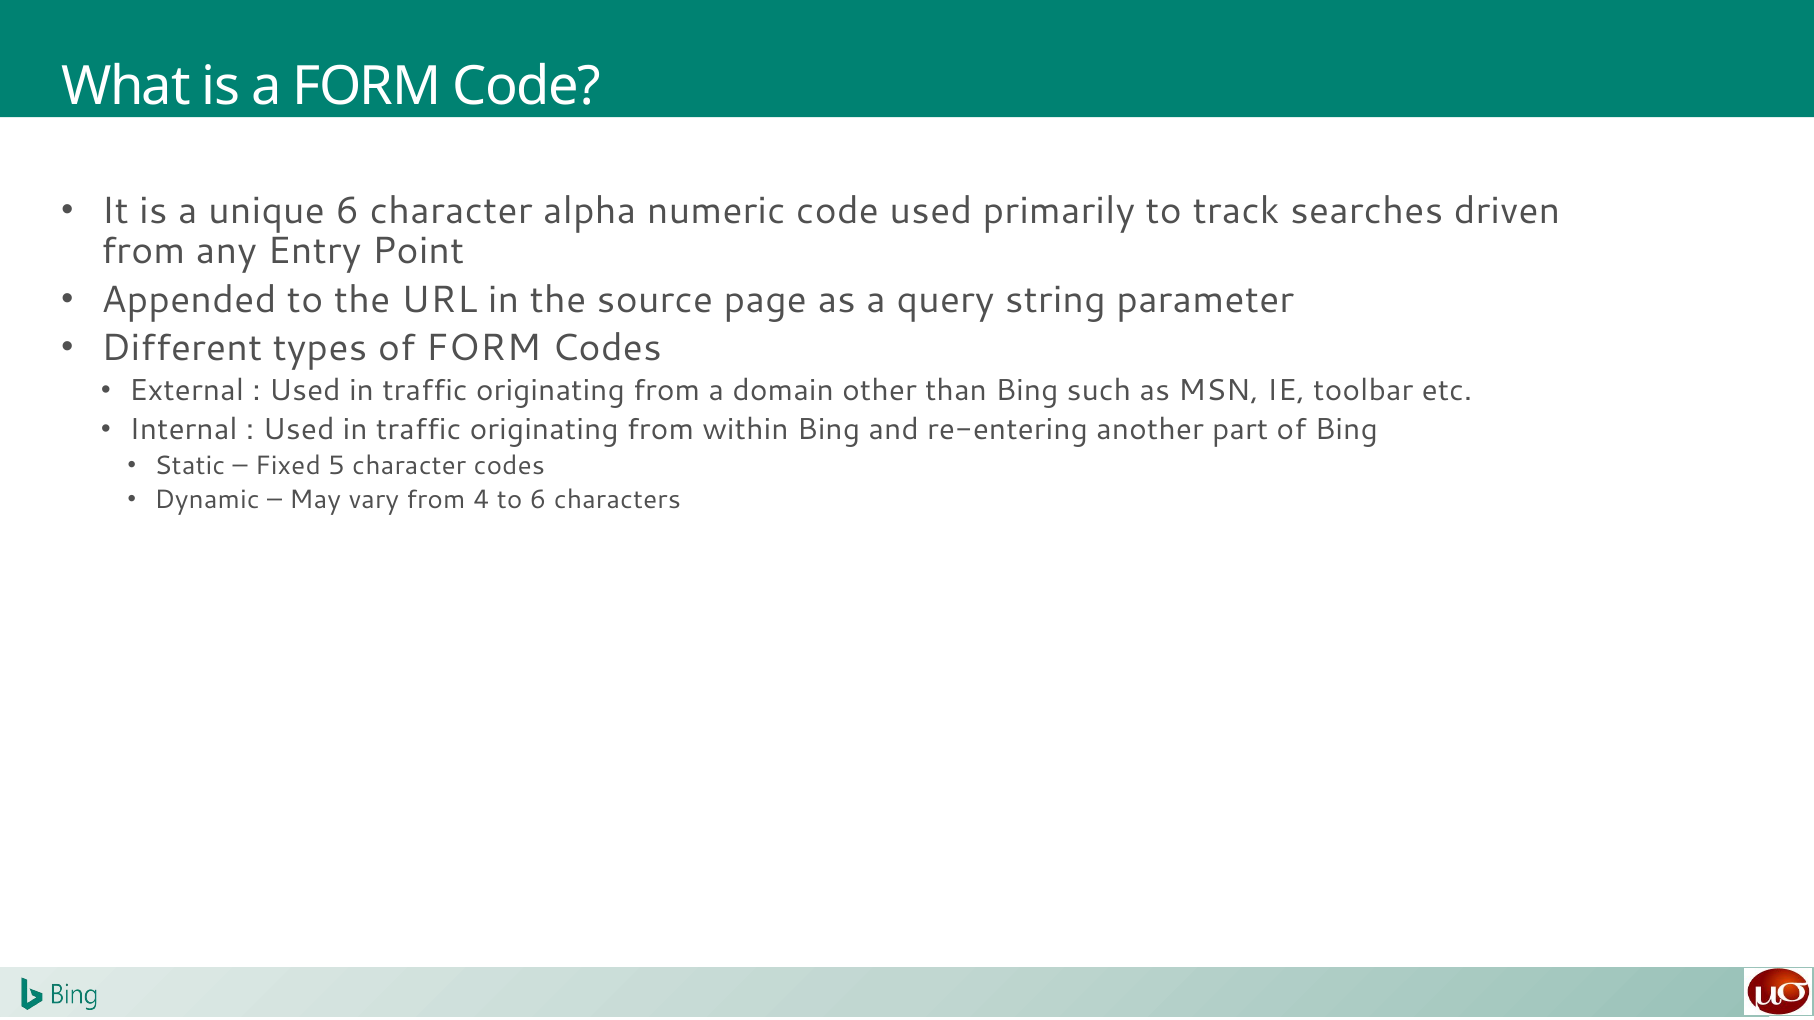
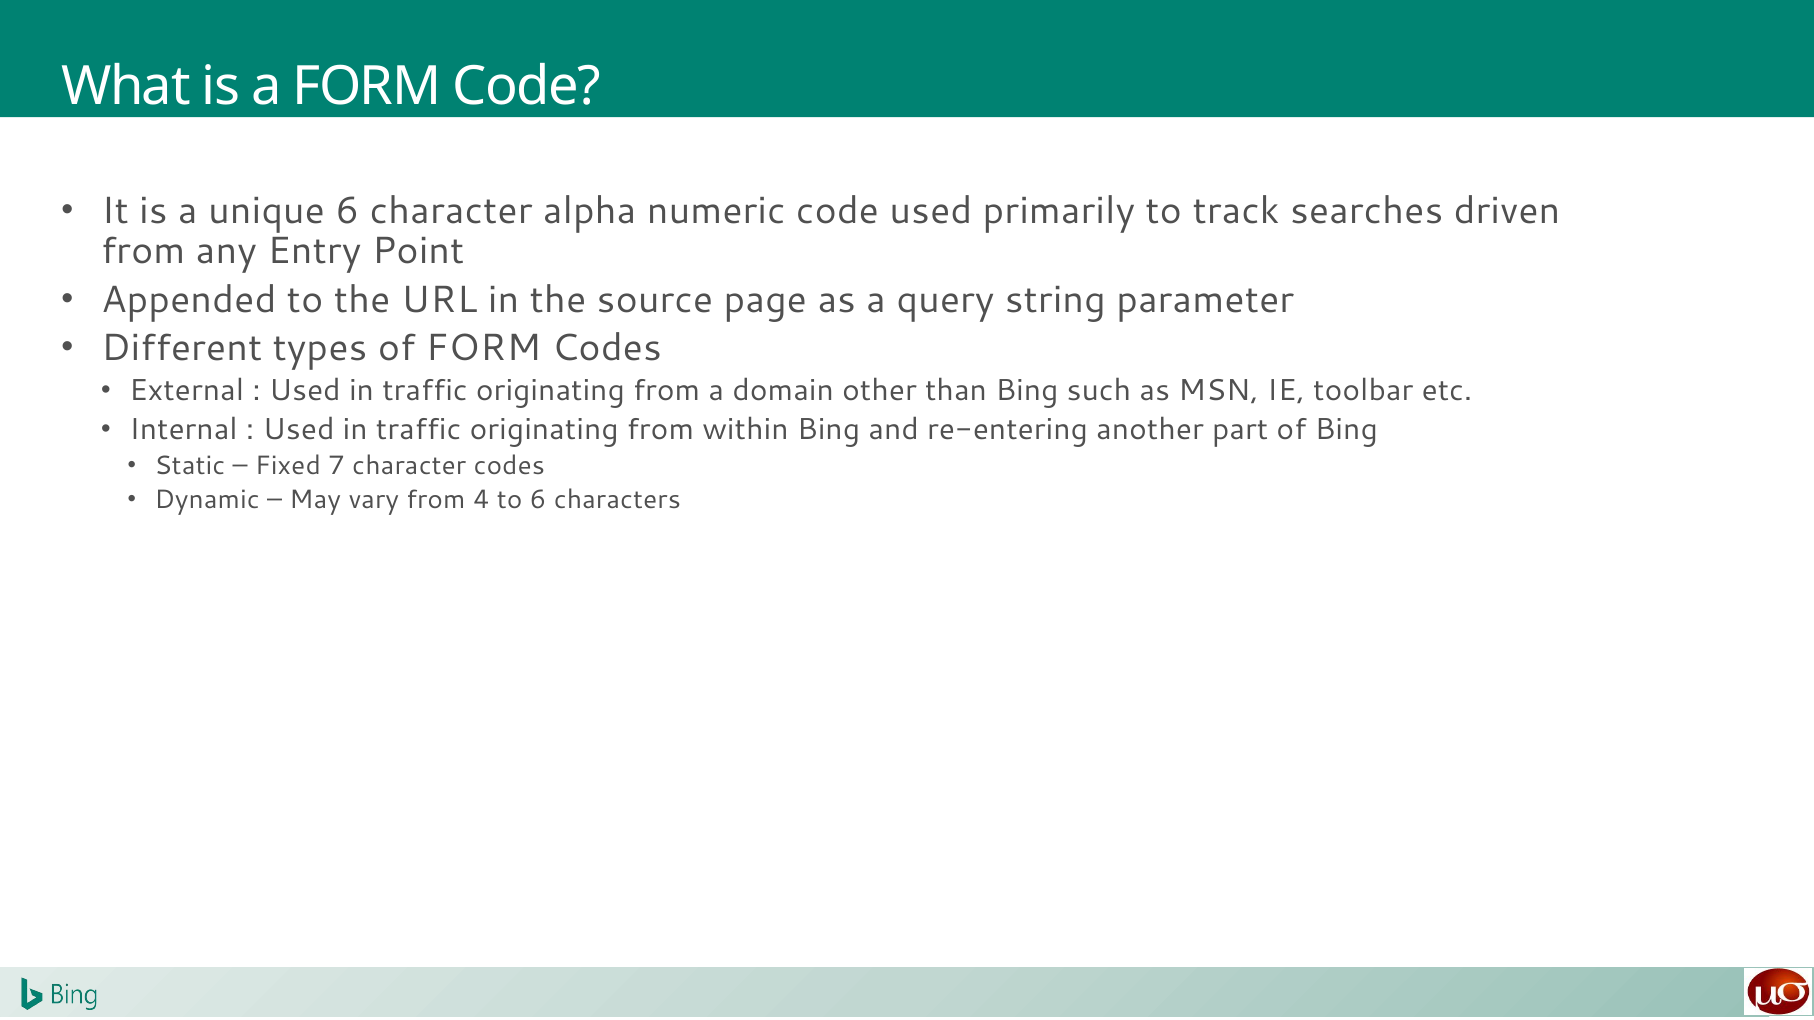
5: 5 -> 7
